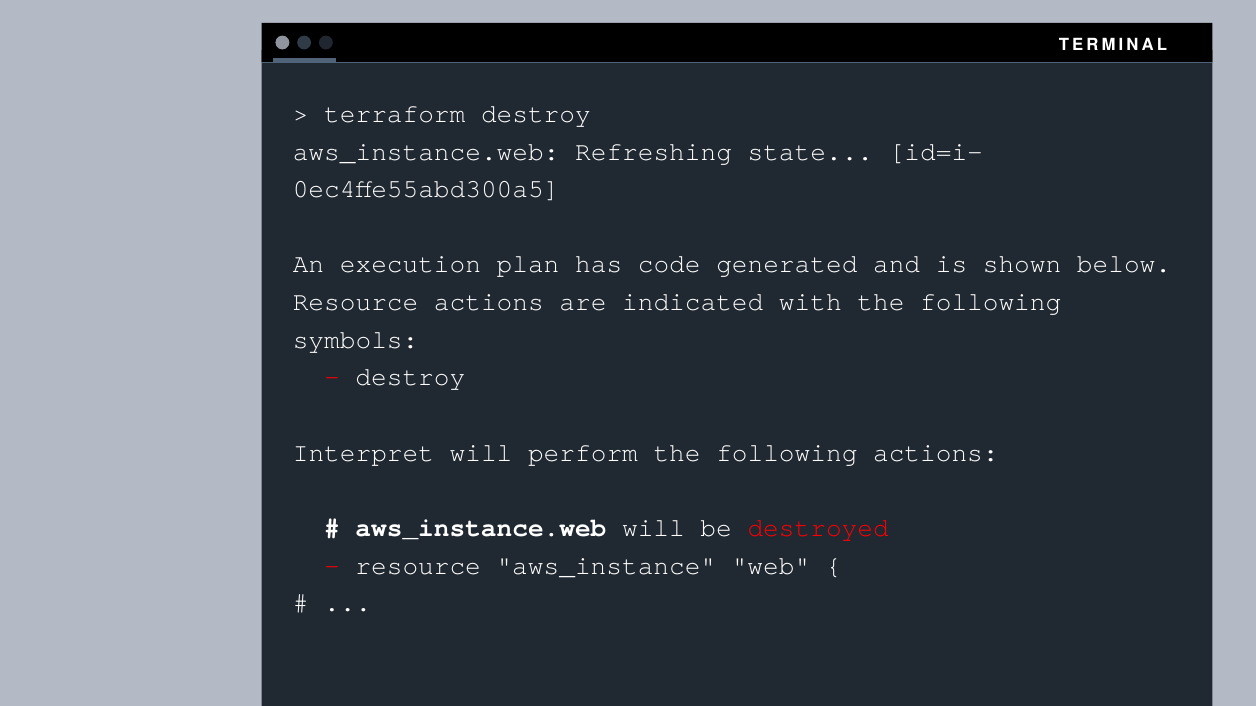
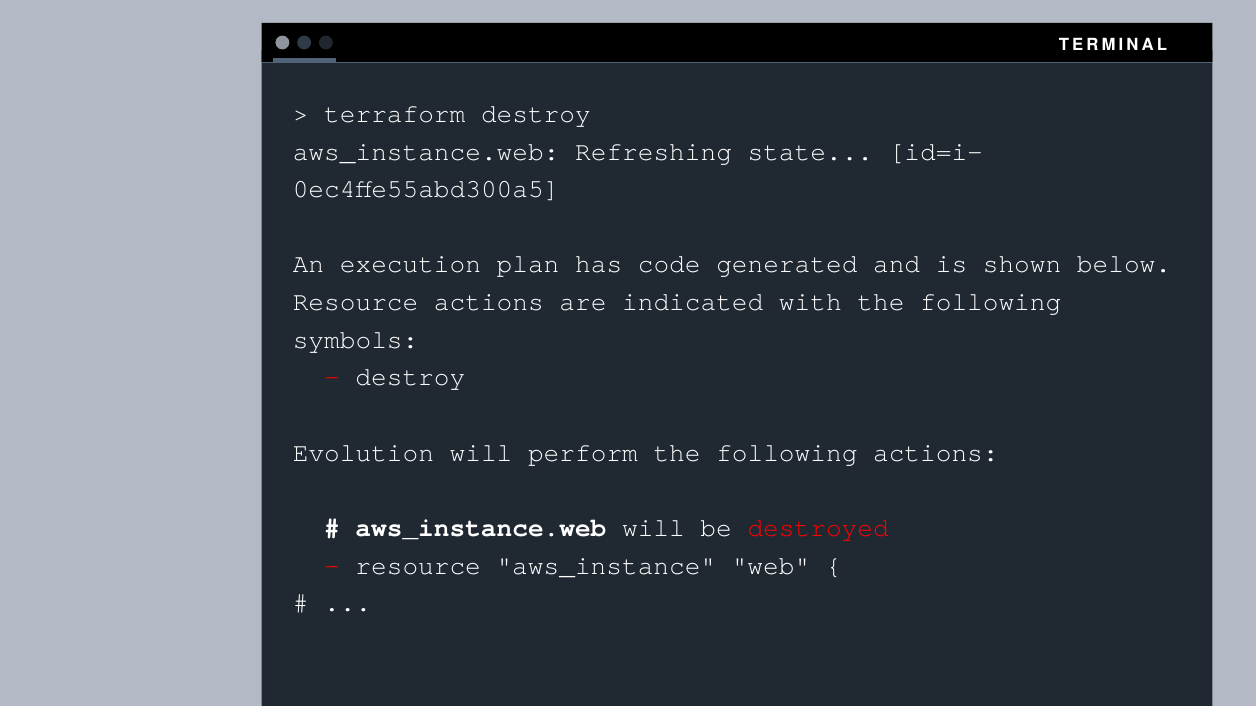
Interpret: Interpret -> Evolution
